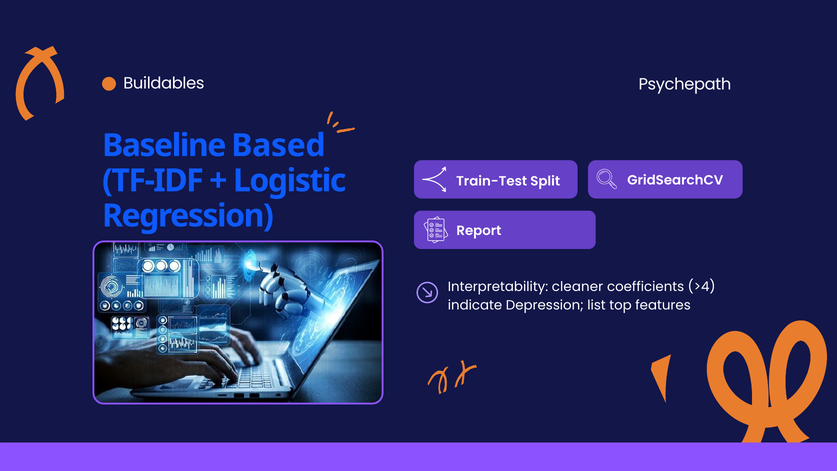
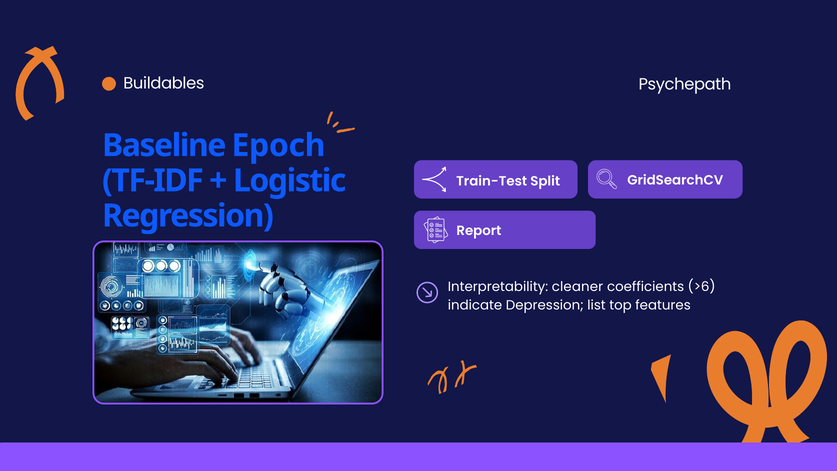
Based: Based -> Epoch
>4: >4 -> >6
